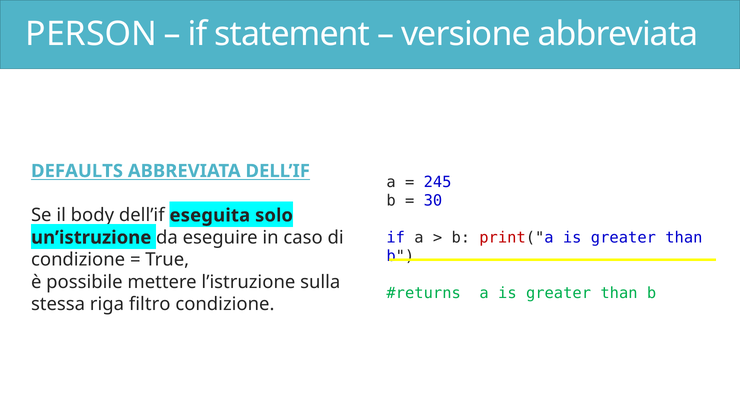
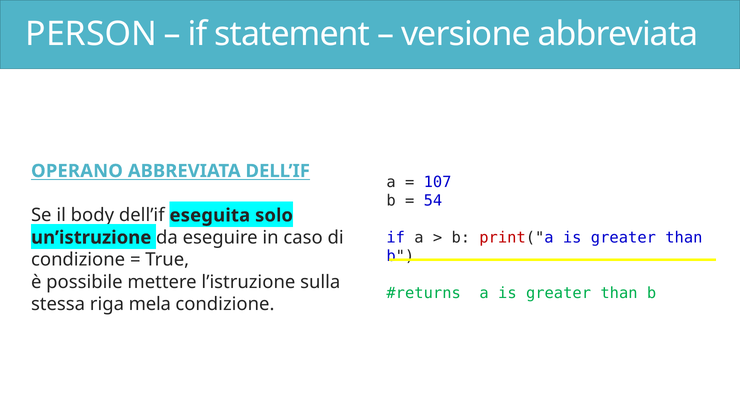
DEFAULTS: DEFAULTS -> OPERANO
245: 245 -> 107
30: 30 -> 54
filtro: filtro -> mela
